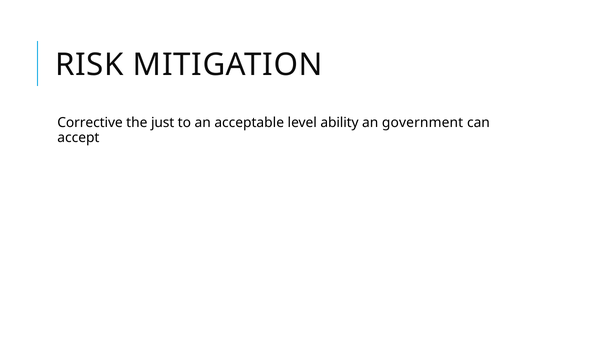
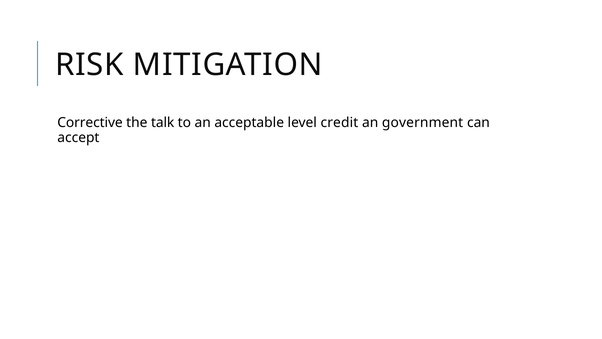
just: just -> talk
ability: ability -> credit
